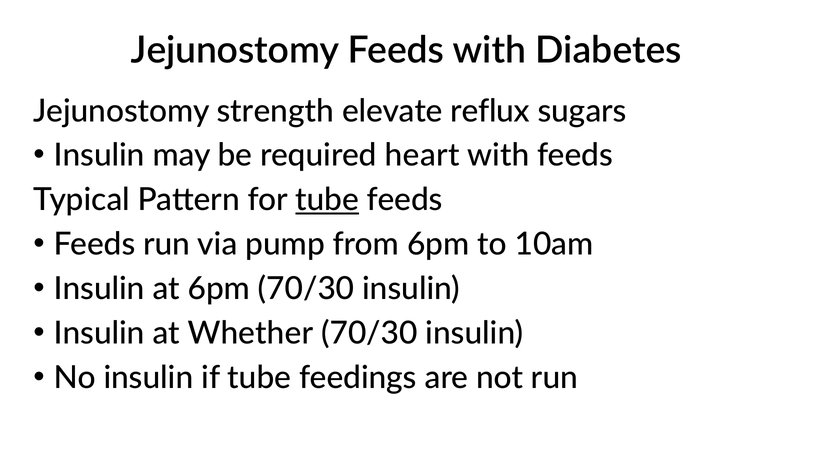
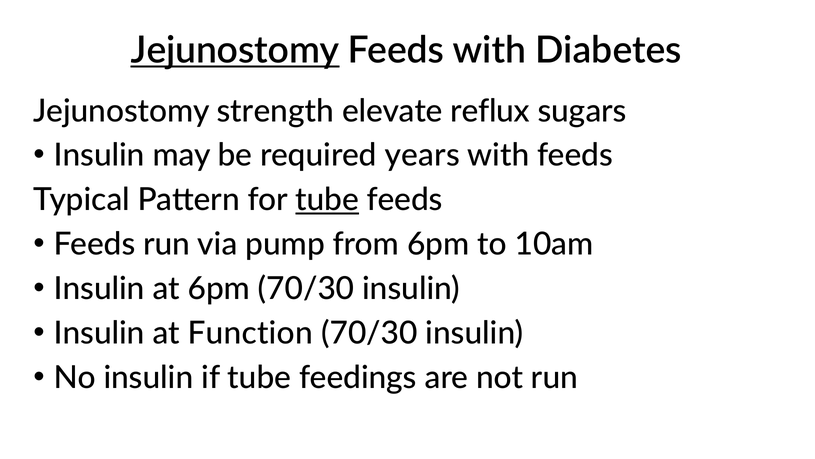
Jejunostomy at (235, 50) underline: none -> present
heart: heart -> years
Whether: Whether -> Function
